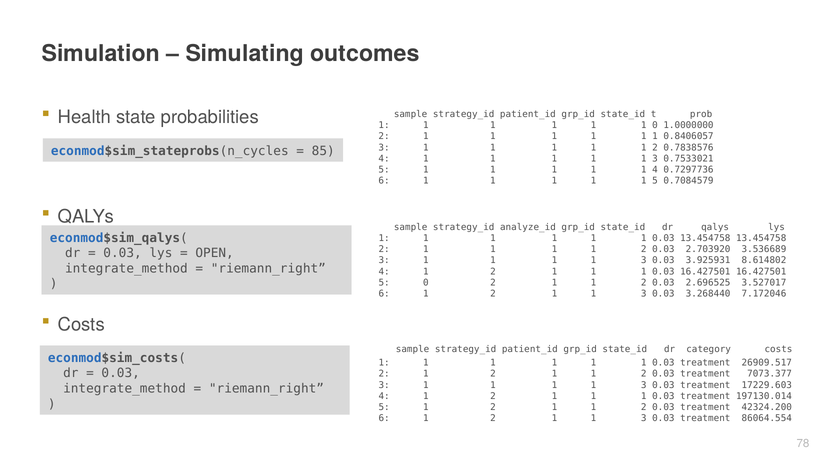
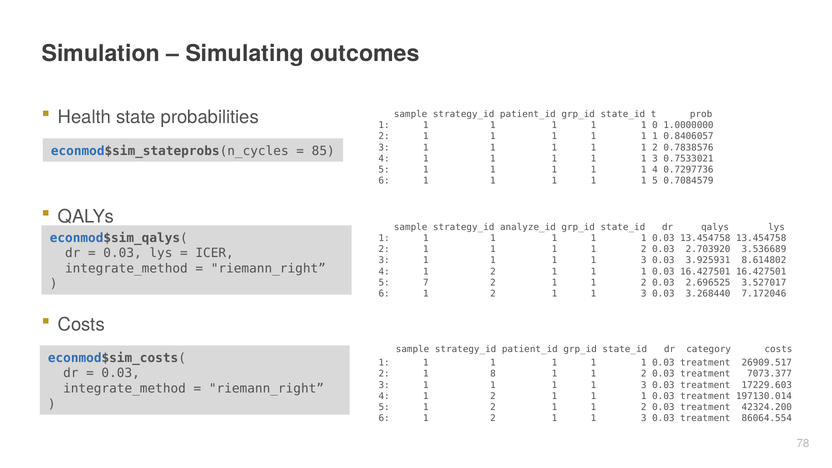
OPEN: OPEN -> ICER
5 0: 0 -> 7
2 1 2: 2 -> 8
